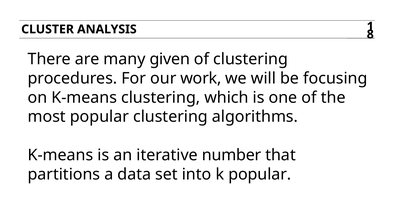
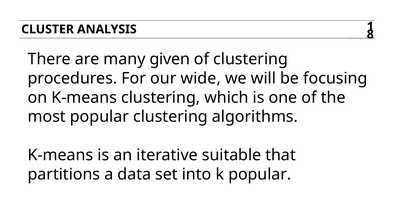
work: work -> wide
number: number -> suitable
